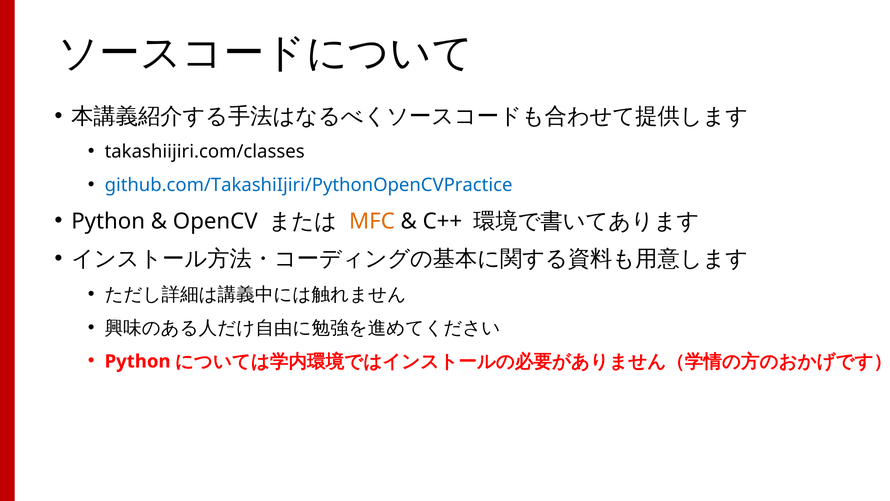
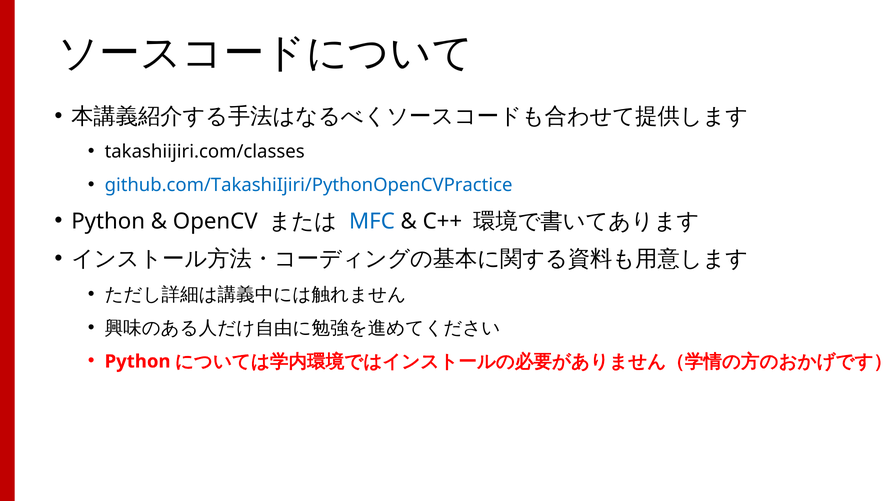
MFC colour: orange -> blue
